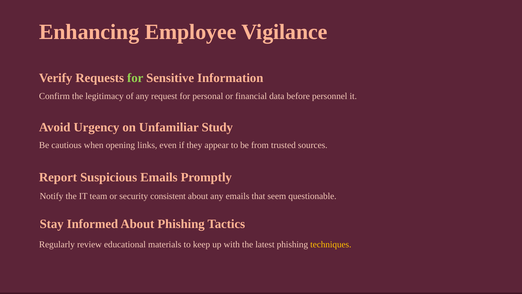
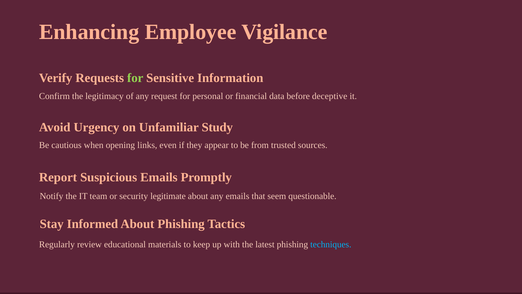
personnel: personnel -> deceptive
consistent: consistent -> legitimate
techniques colour: yellow -> light blue
